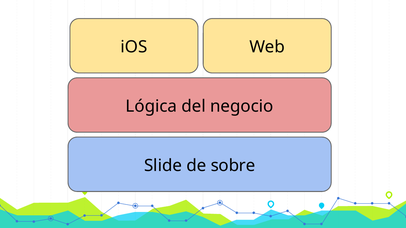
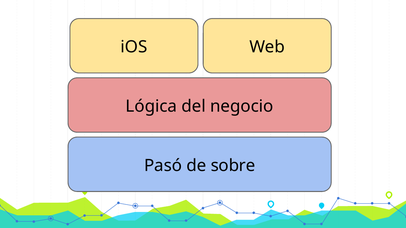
Slide: Slide -> Pasó
